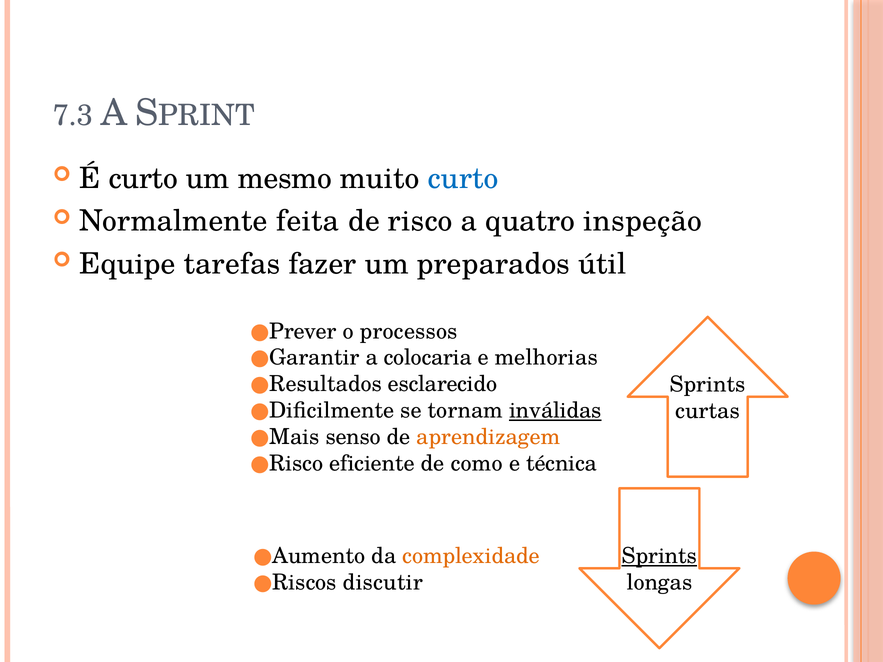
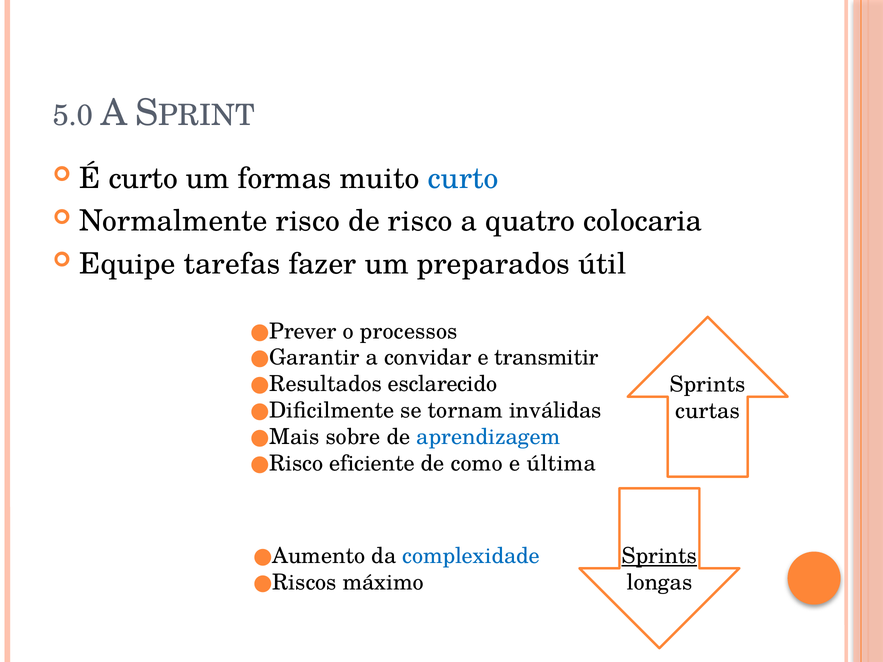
7.3: 7.3 -> 5.0
mesmo: mesmo -> formas
Normalmente feita: feita -> risco
inspeção: inspeção -> colocaria
colocaria: colocaria -> convidar
melhorias: melhorias -> transmitir
inválidas underline: present -> none
senso: senso -> sobre
aprendizagem colour: orange -> blue
técnica: técnica -> última
complexidade colour: orange -> blue
discutir: discutir -> máximo
